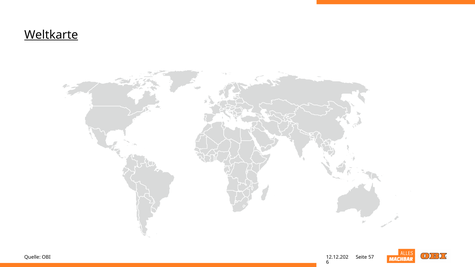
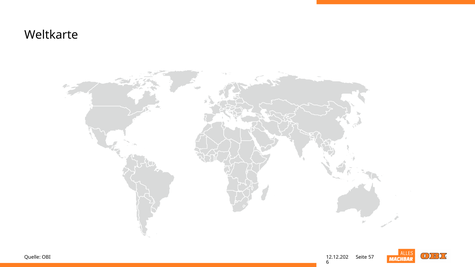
Weltkarte underline: present -> none
